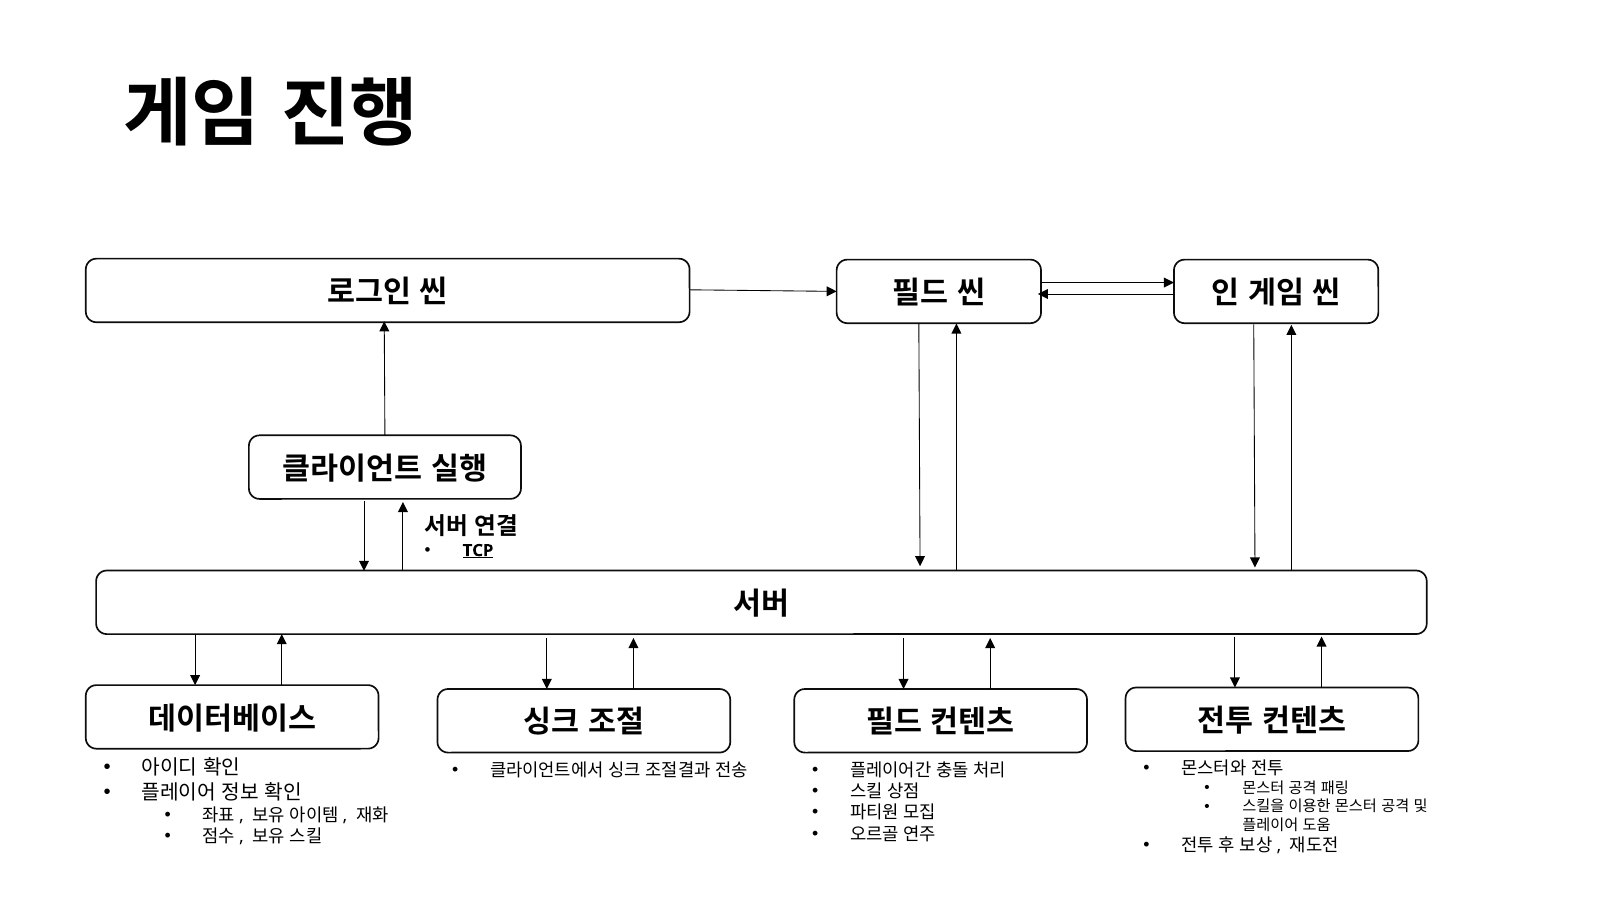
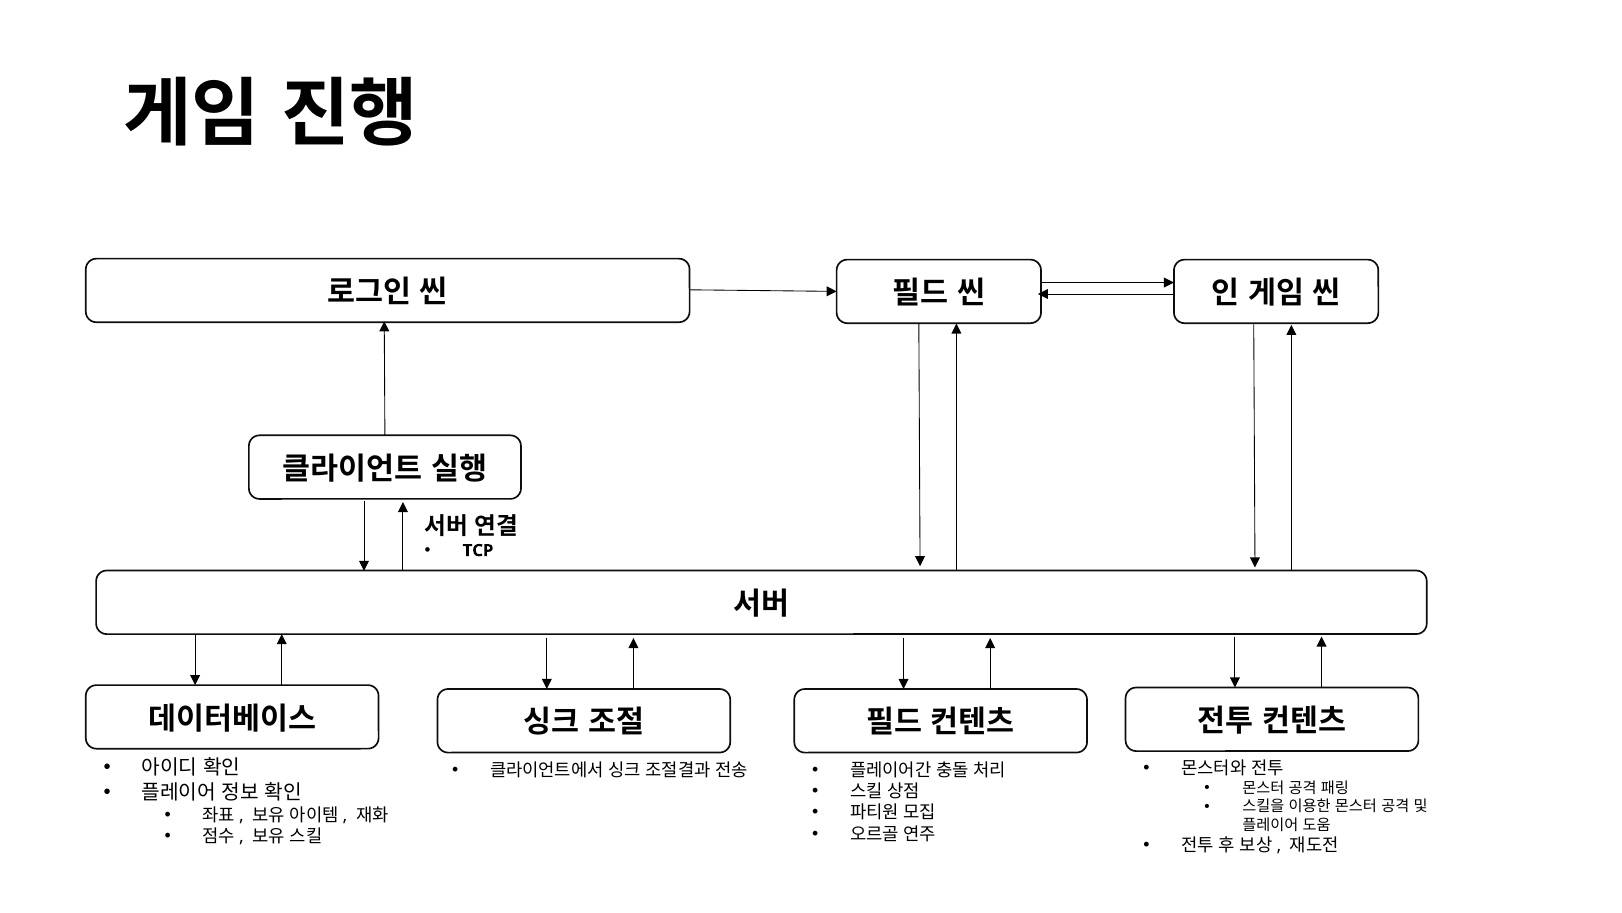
TCP underline: present -> none
